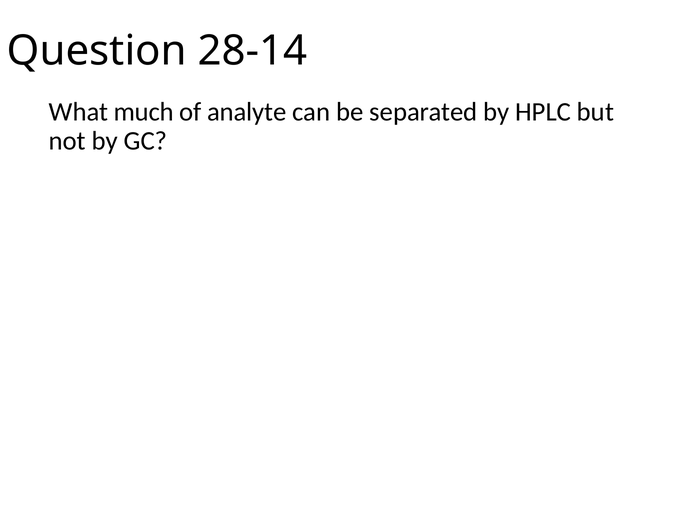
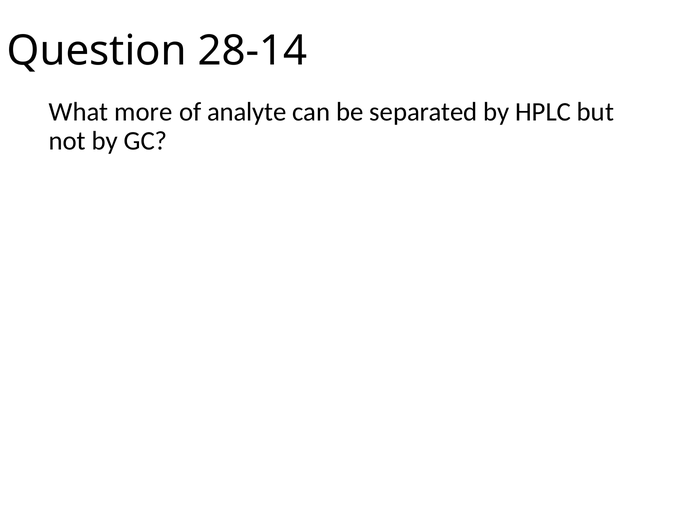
much: much -> more
